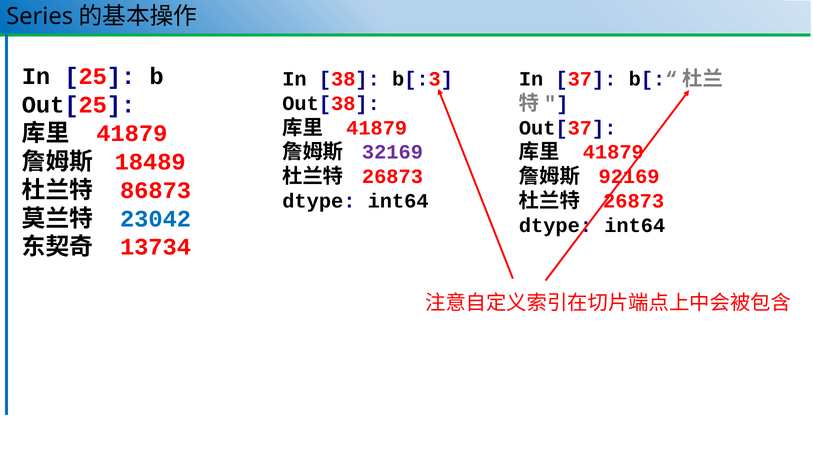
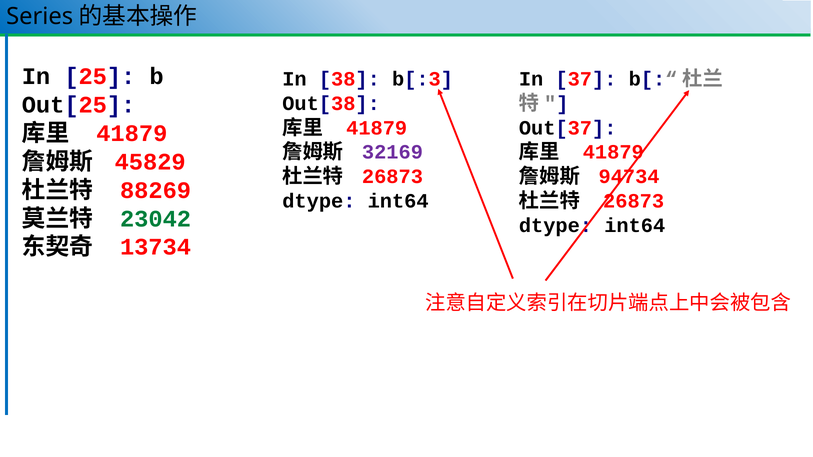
18489: 18489 -> 45829
92169: 92169 -> 94734
86873: 86873 -> 88269
23042 colour: blue -> green
